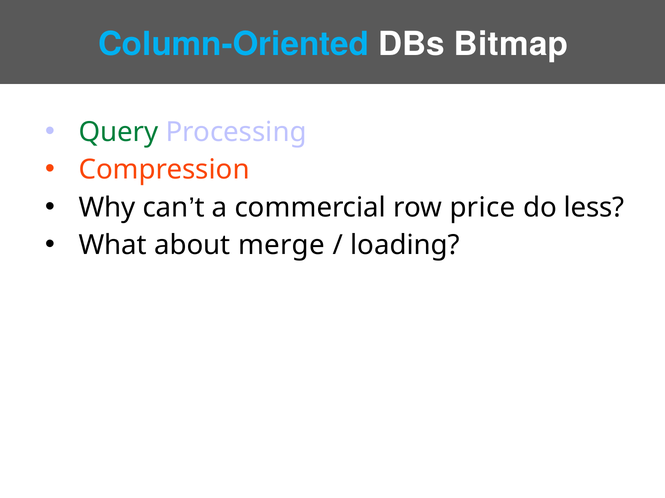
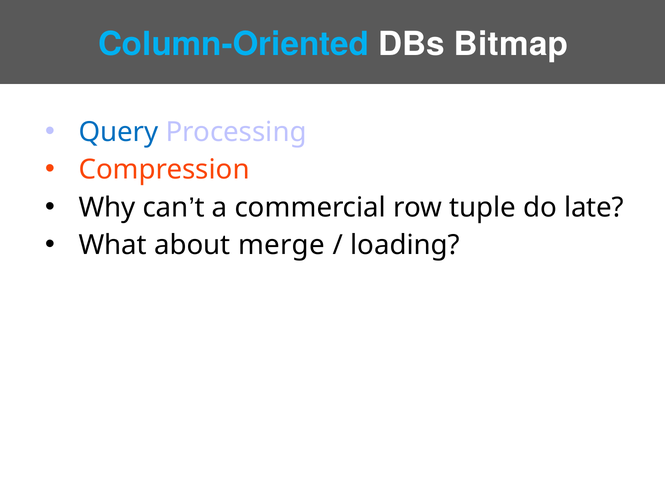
Query colour: green -> blue
price: price -> tuple
less: less -> late
